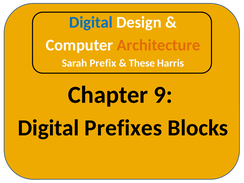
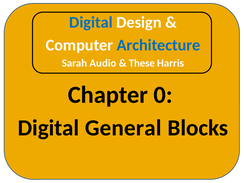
Architecture colour: orange -> blue
Prefix: Prefix -> Audio
9: 9 -> 0
Prefixes: Prefixes -> General
